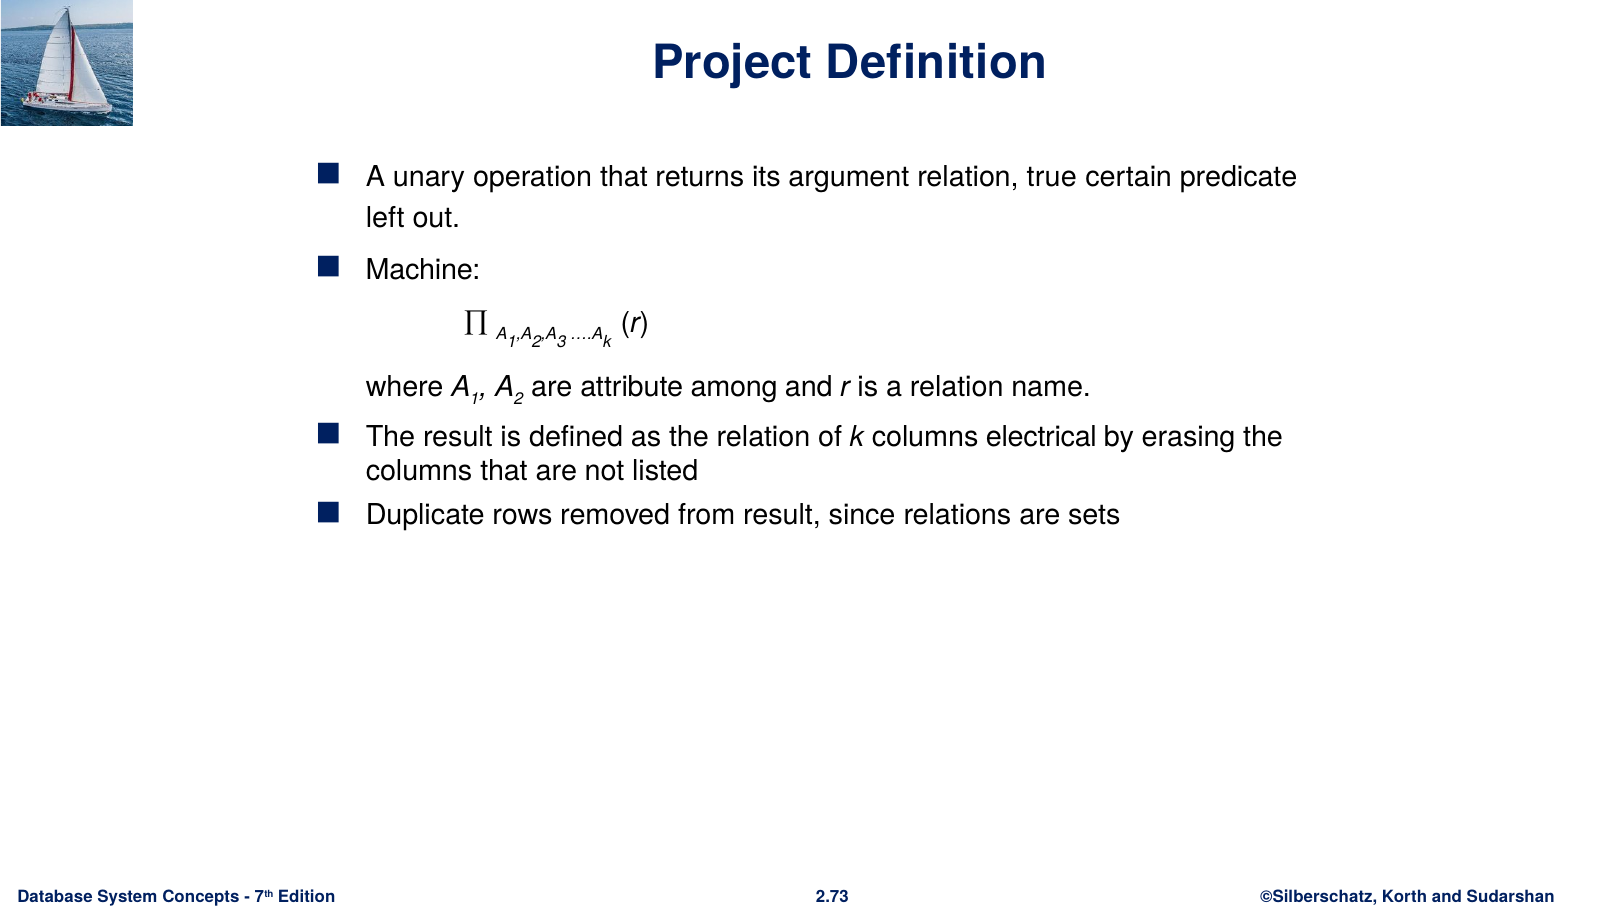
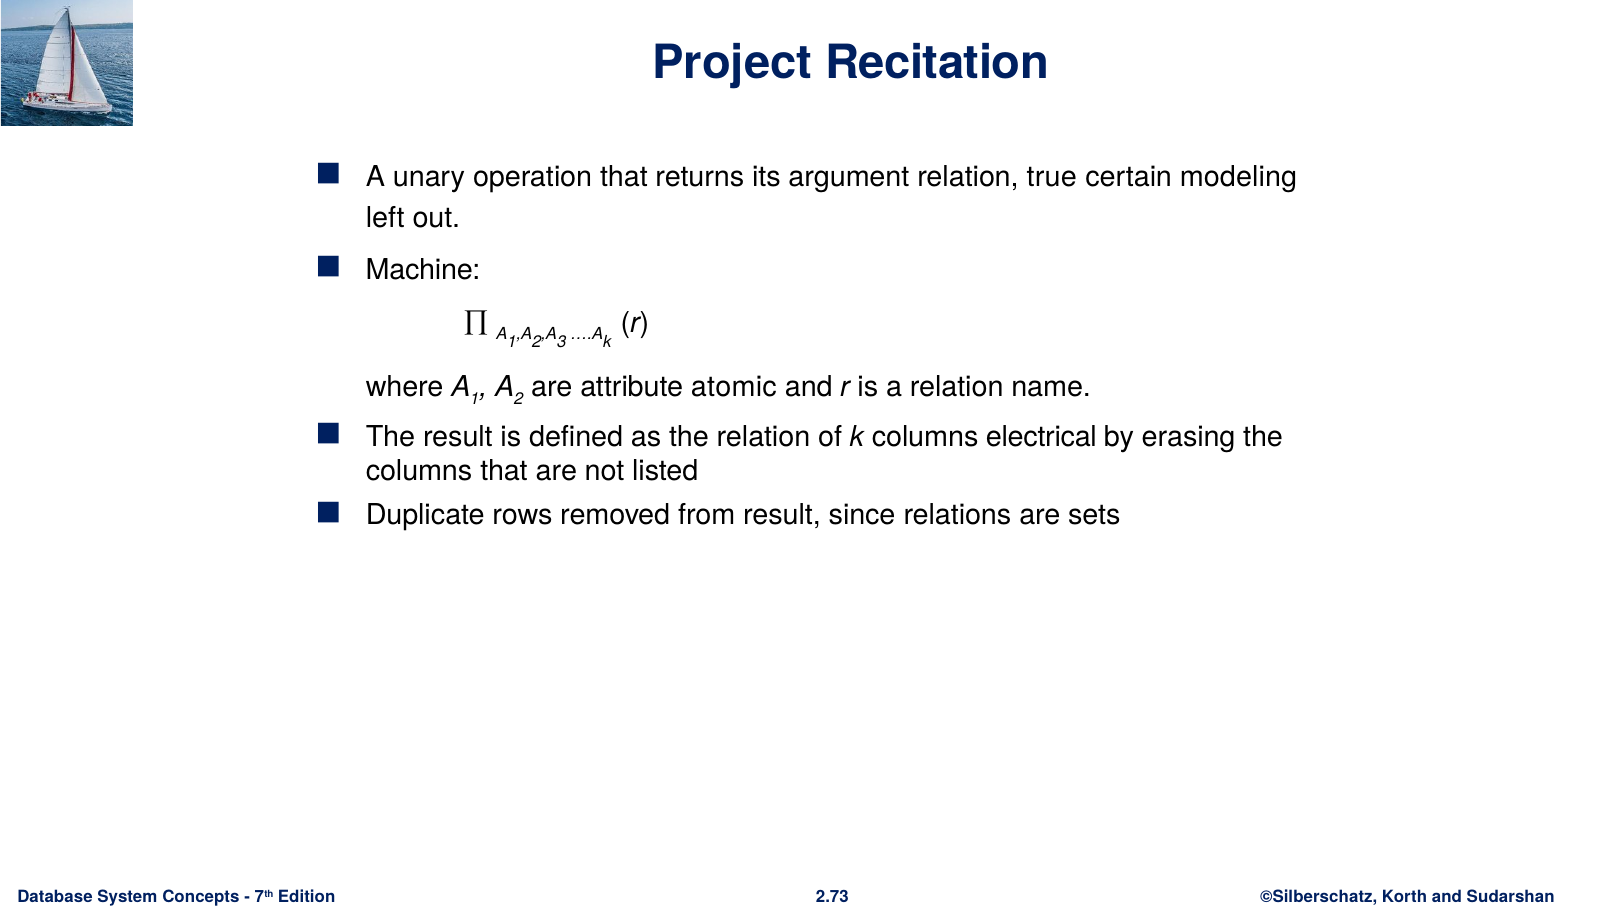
Definition: Definition -> Recitation
predicate: predicate -> modeling
among: among -> atomic
